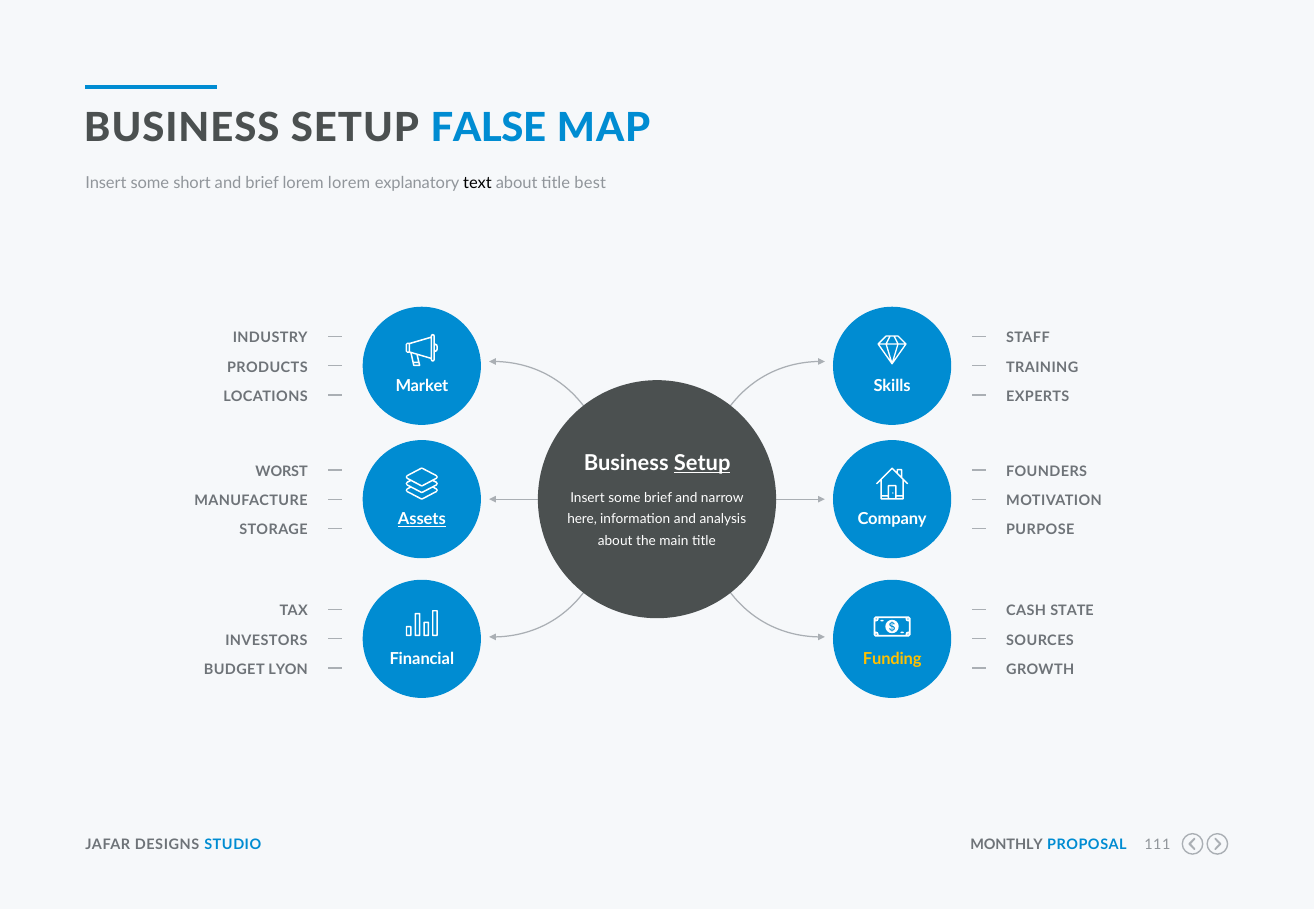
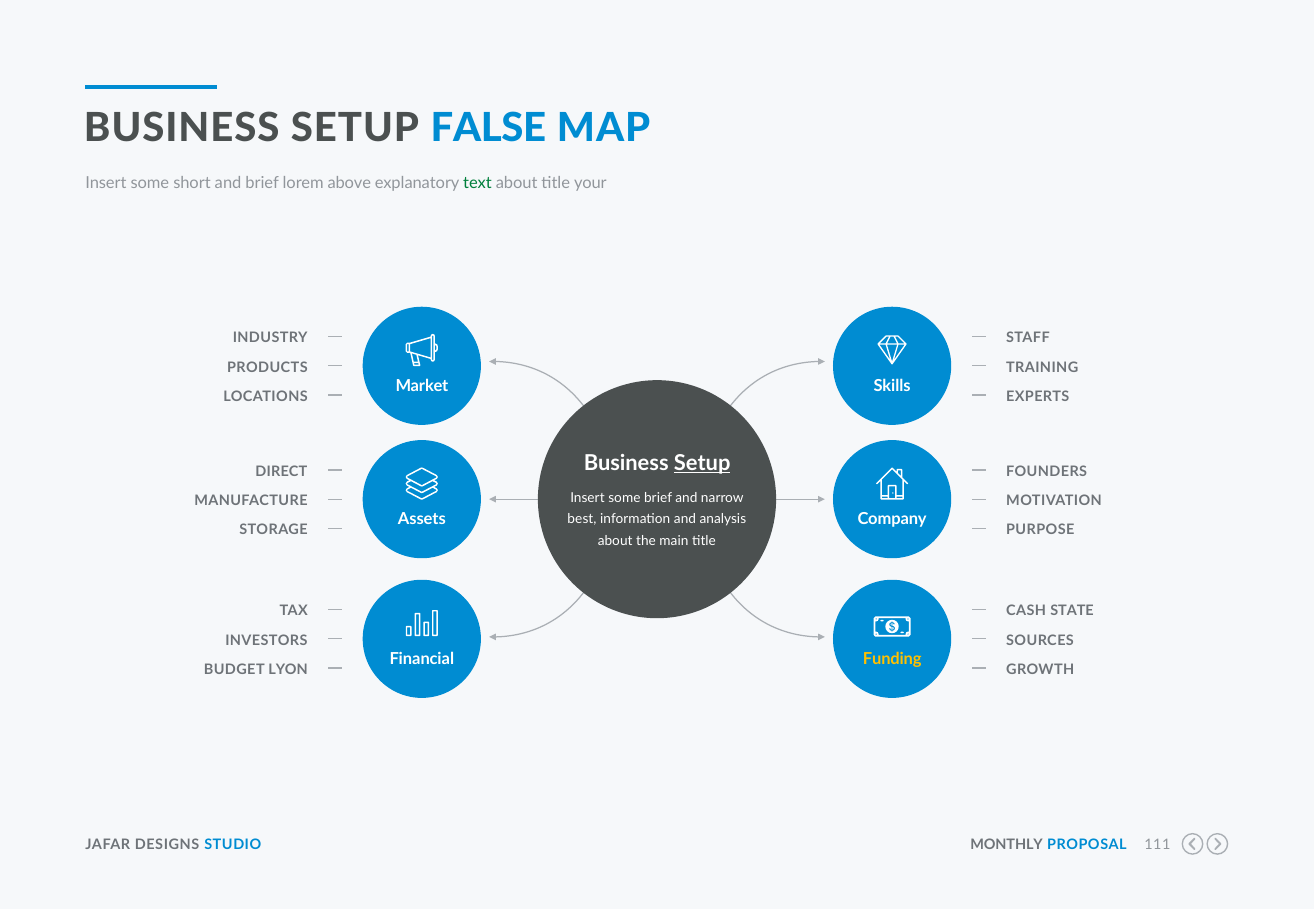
lorem lorem: lorem -> above
text colour: black -> green
best: best -> your
WORST: WORST -> DIRECT
Assets underline: present -> none
here: here -> best
